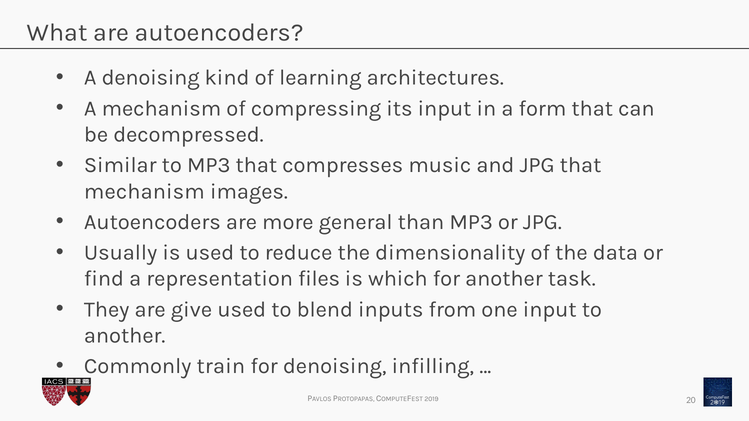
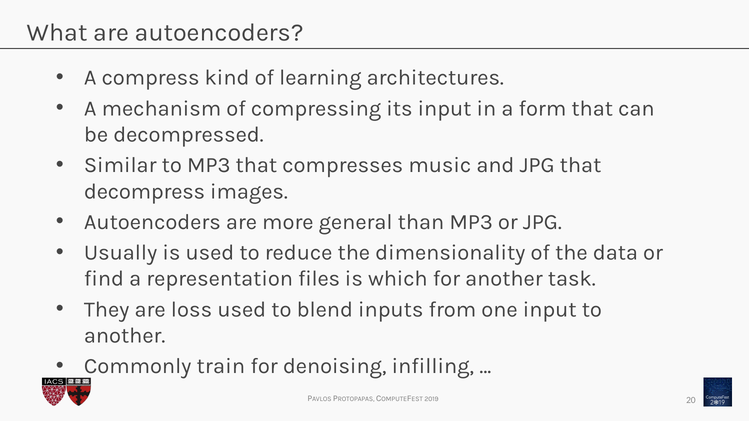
A denoising: denoising -> compress
mechanism at (144, 192): mechanism -> decompress
give: give -> loss
